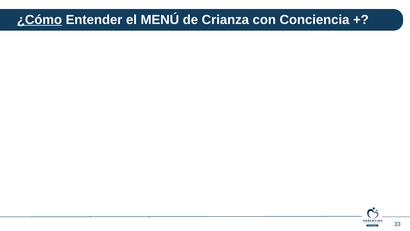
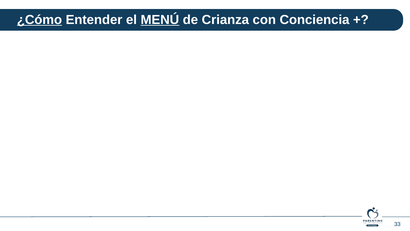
MENÚ underline: none -> present
